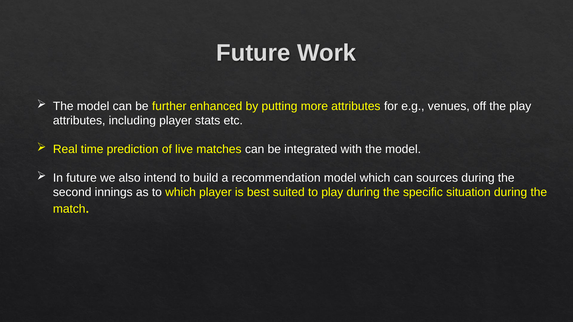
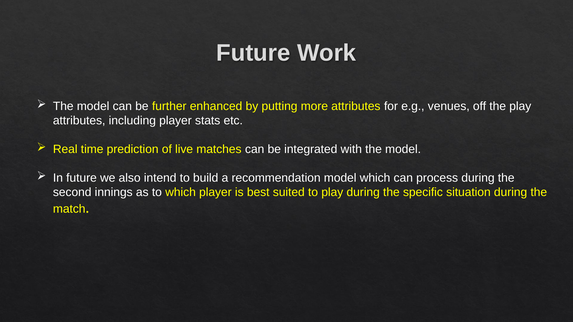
sources: sources -> process
